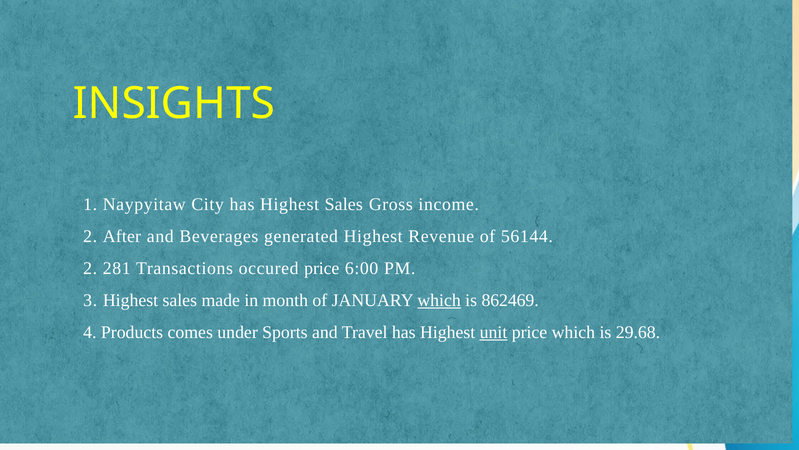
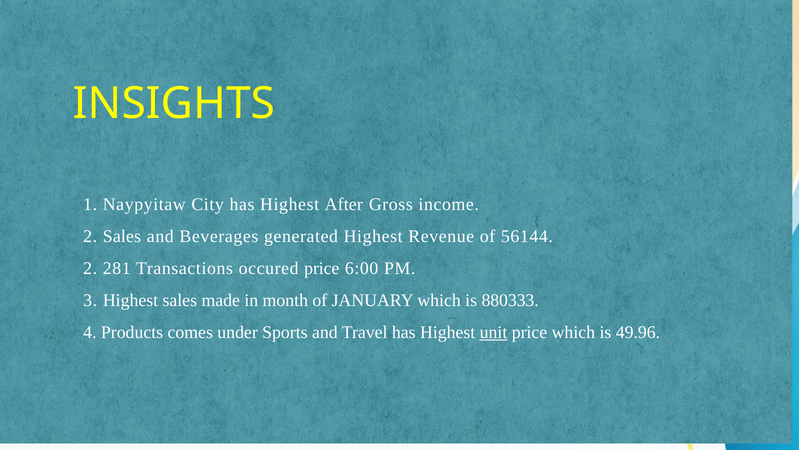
has Highest Sales: Sales -> After
2 After: After -> Sales
which at (439, 300) underline: present -> none
862469: 862469 -> 880333
29.68: 29.68 -> 49.96
